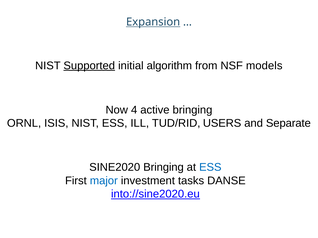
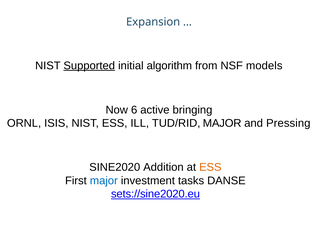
Expansion underline: present -> none
4: 4 -> 6
TUD/RID USERS: USERS -> MAJOR
Separate: Separate -> Pressing
SINE2020 Bringing: Bringing -> Addition
ESS at (210, 168) colour: blue -> orange
into://sine2020.eu: into://sine2020.eu -> sets://sine2020.eu
